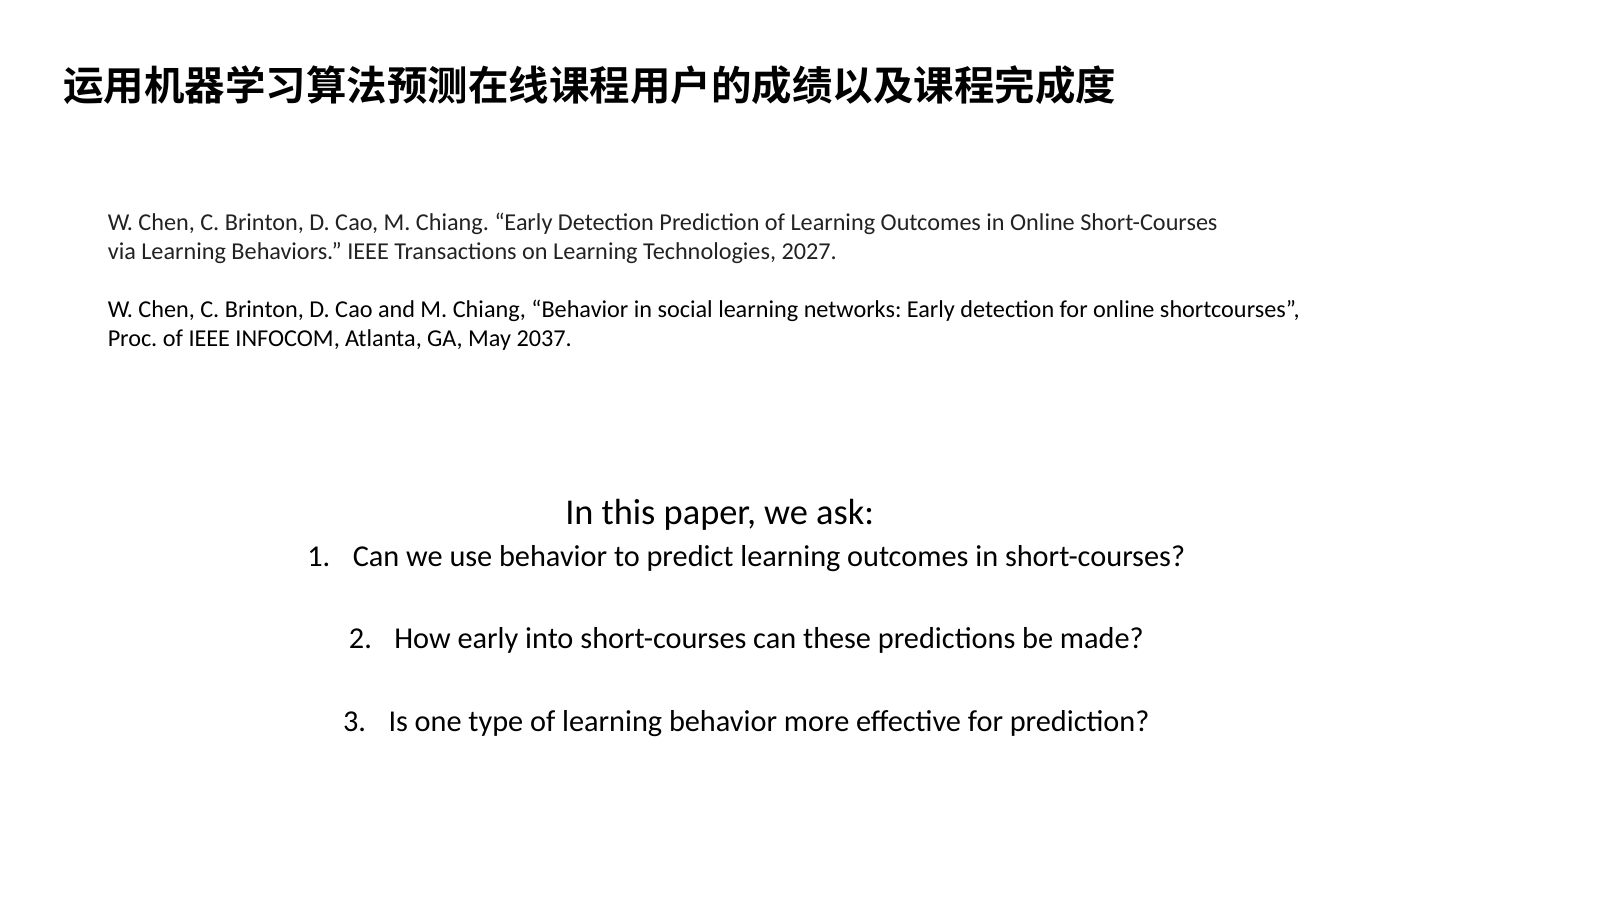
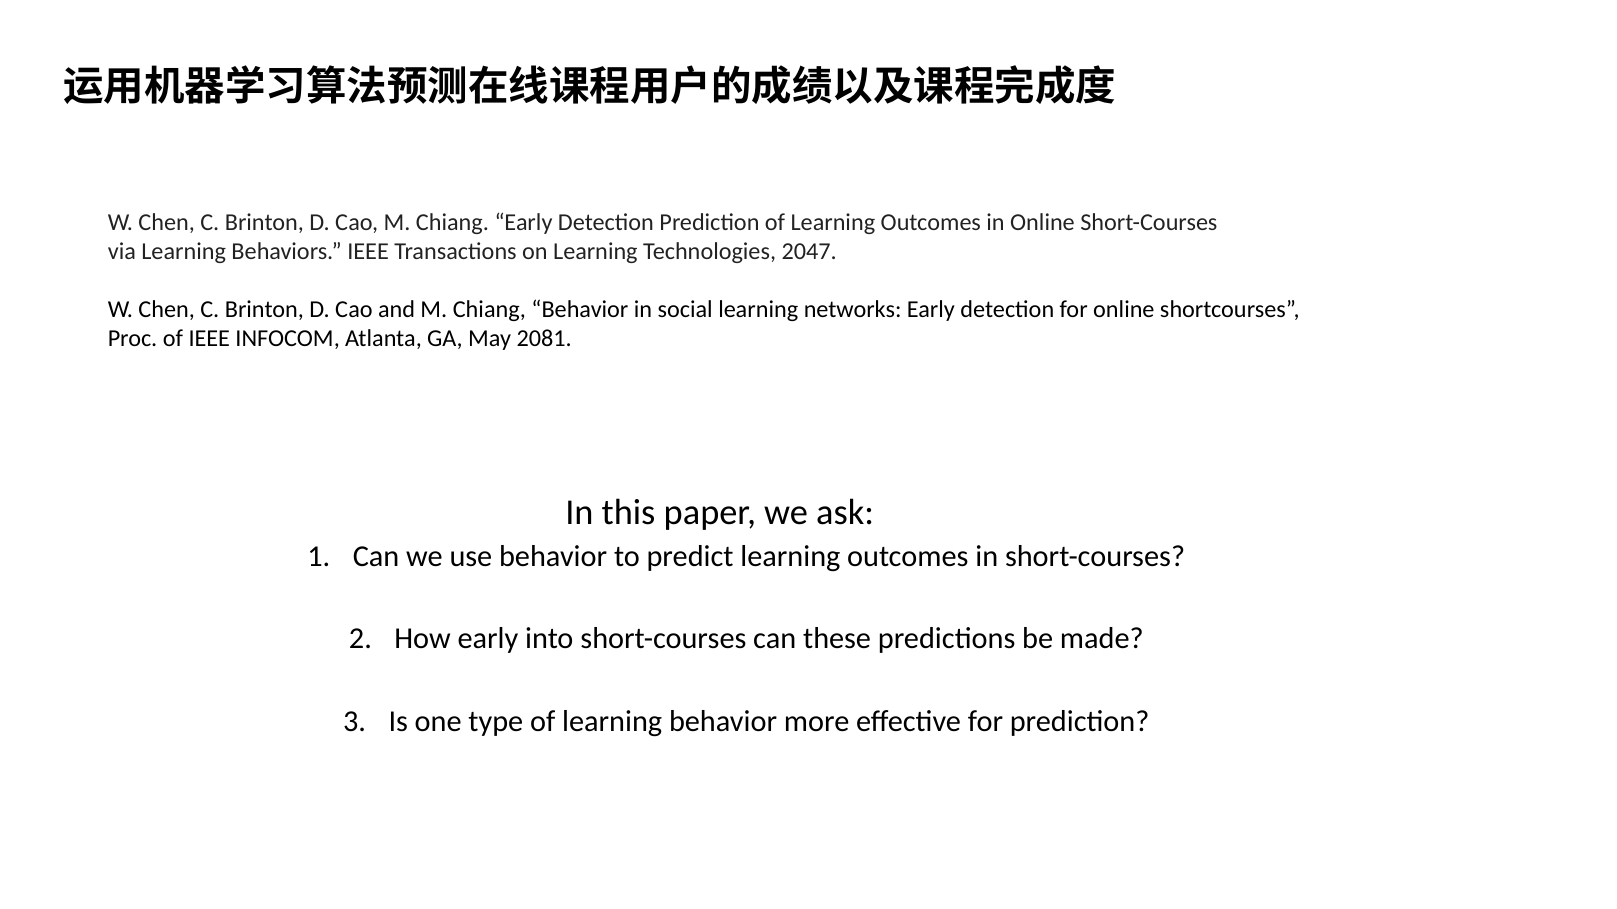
2027: 2027 -> 2047
2037: 2037 -> 2081
